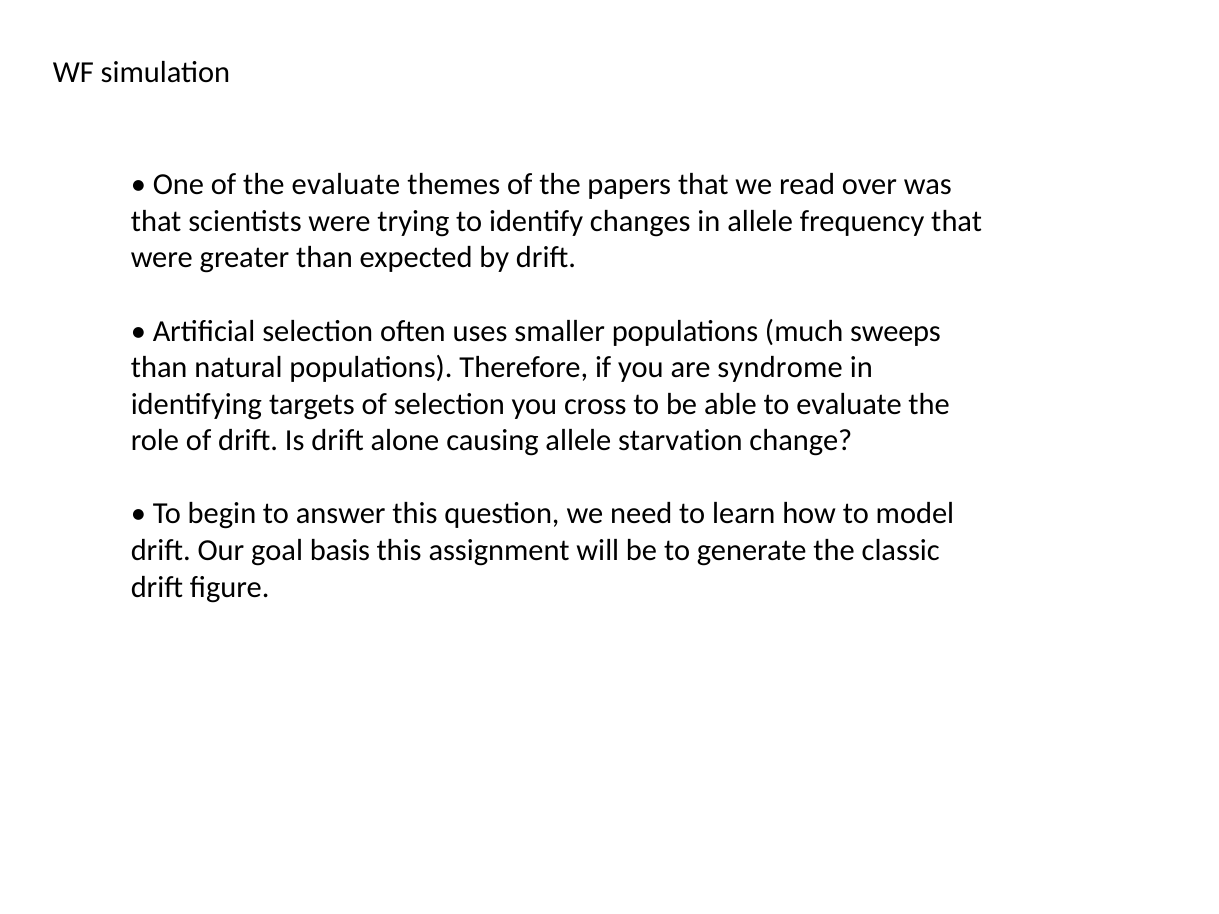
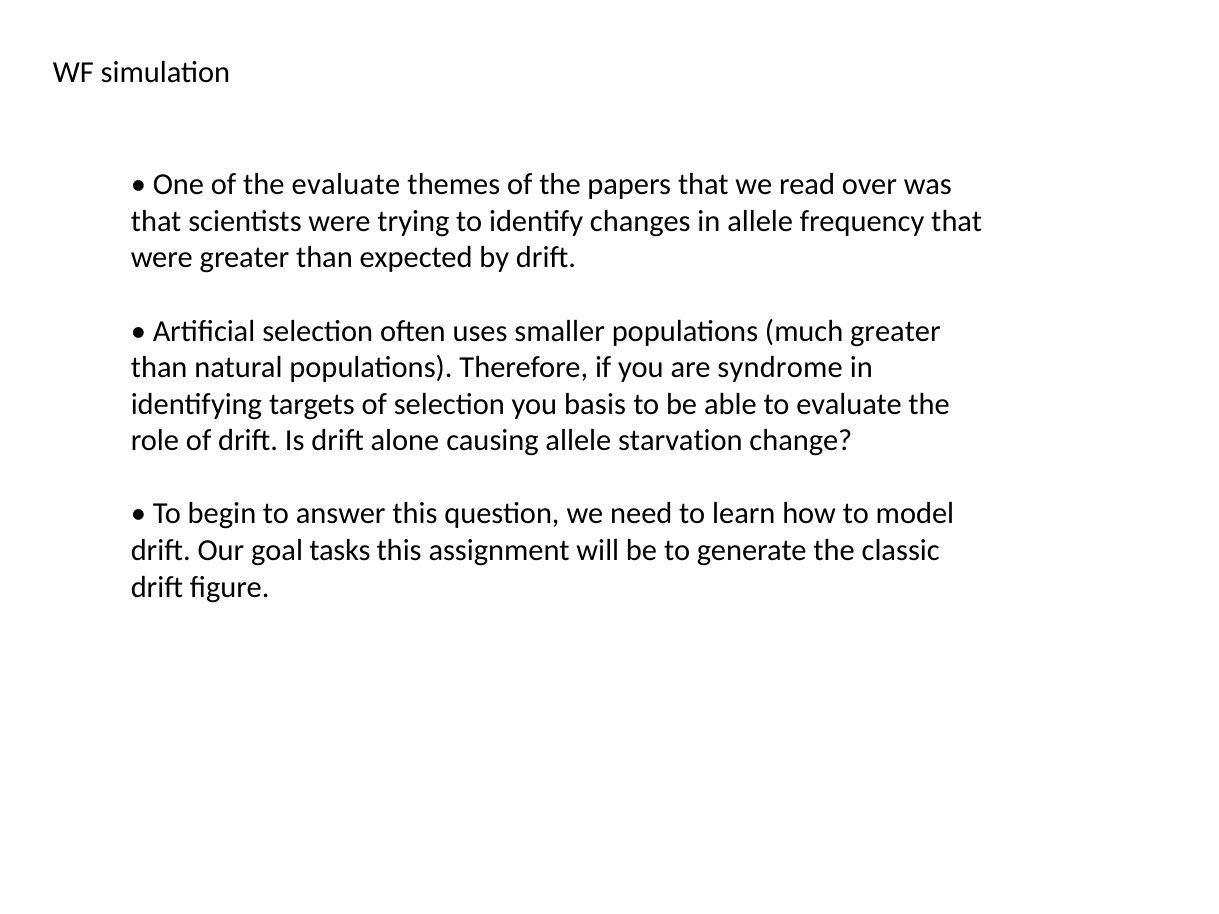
much sweeps: sweeps -> greater
cross: cross -> basis
basis: basis -> tasks
